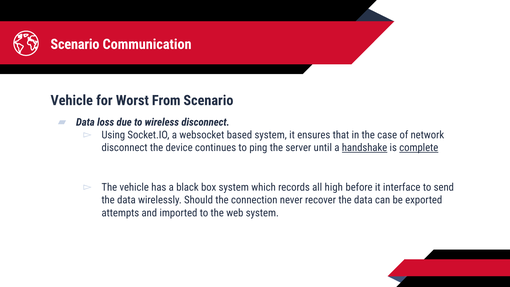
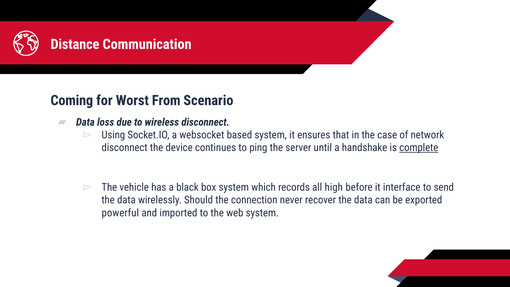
Scenario at (75, 44): Scenario -> Distance
Vehicle at (72, 100): Vehicle -> Coming
handshake underline: present -> none
attempts: attempts -> powerful
